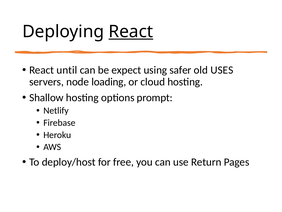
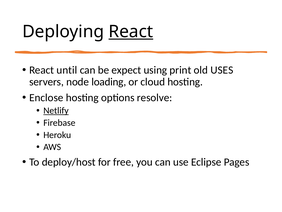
safer: safer -> print
Shallow: Shallow -> Enclose
prompt: prompt -> resolve
Netlify underline: none -> present
Return: Return -> Eclipse
